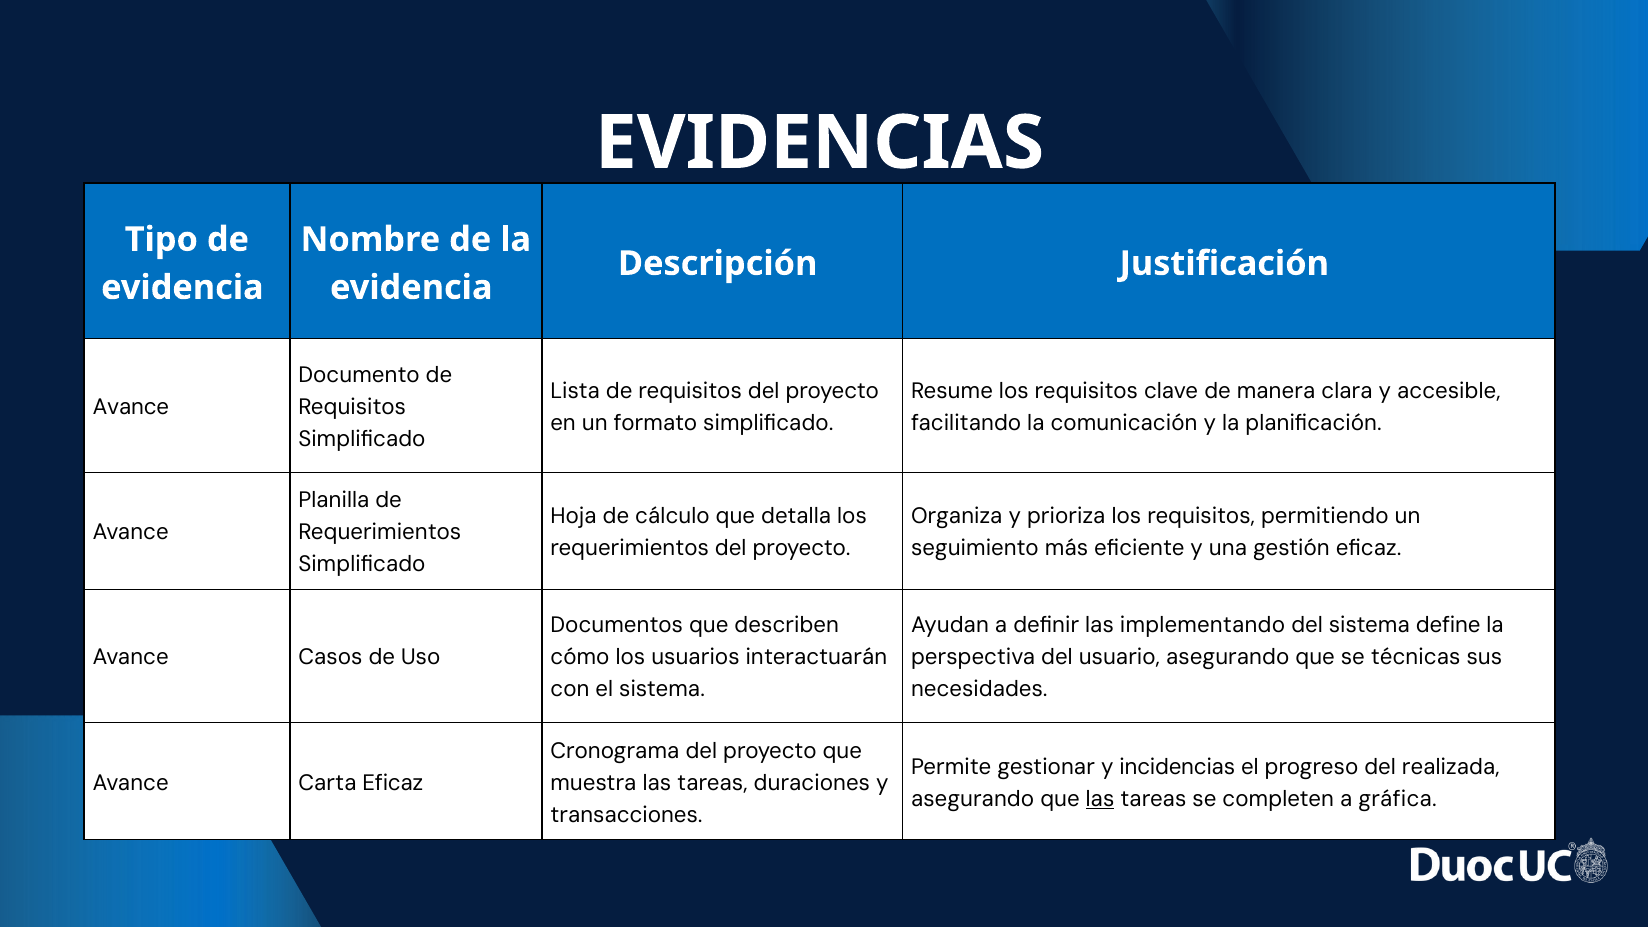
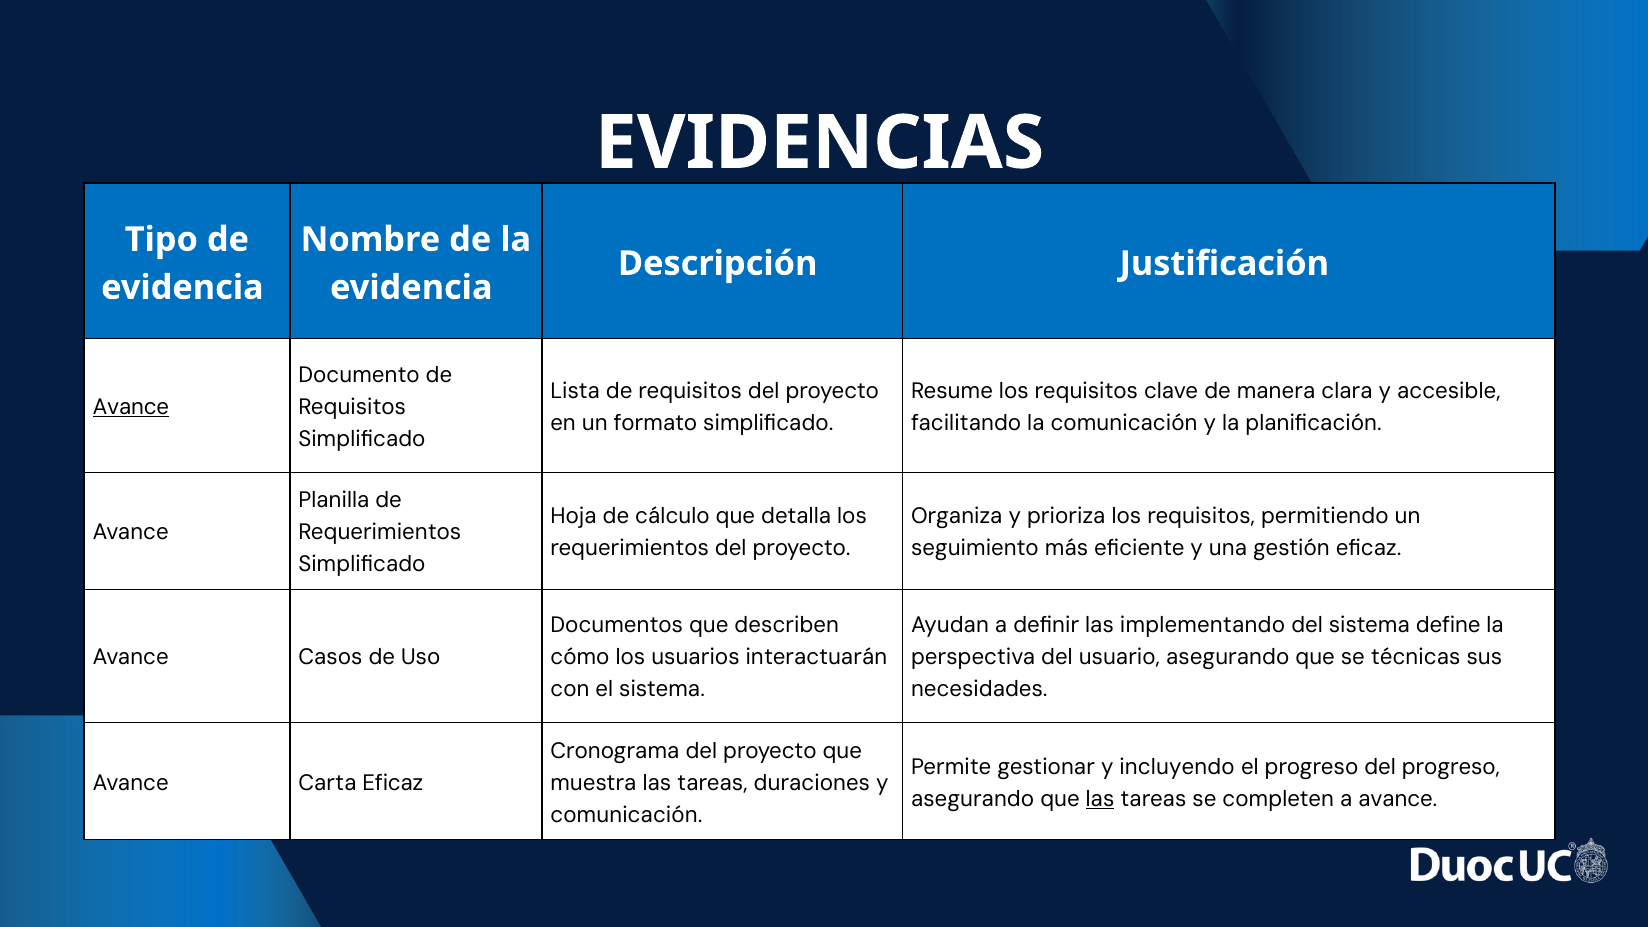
Avance at (131, 407) underline: none -> present
incidencias: incidencias -> incluyendo
del realizada: realizada -> progreso
a gráfica: gráfica -> avance
transacciones at (626, 815): transacciones -> comunicación
